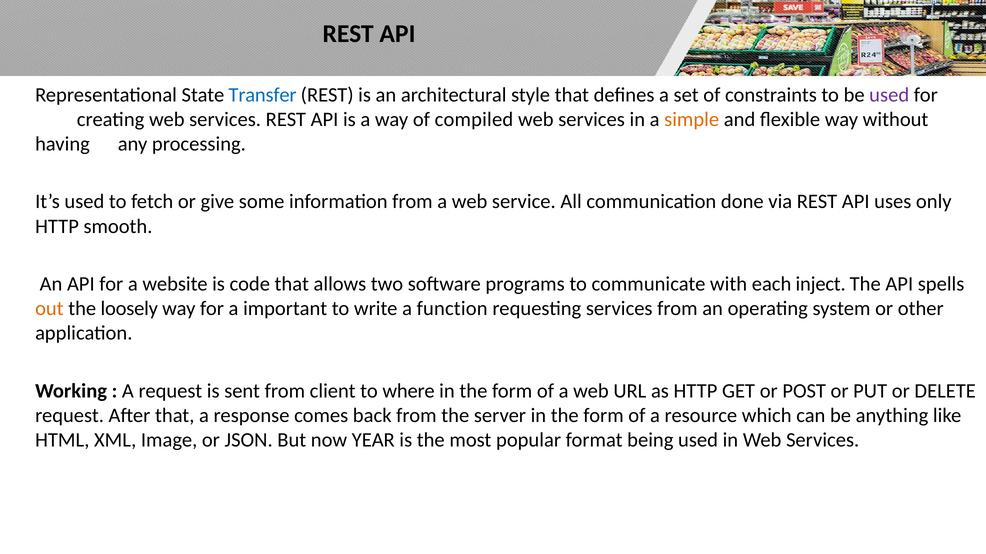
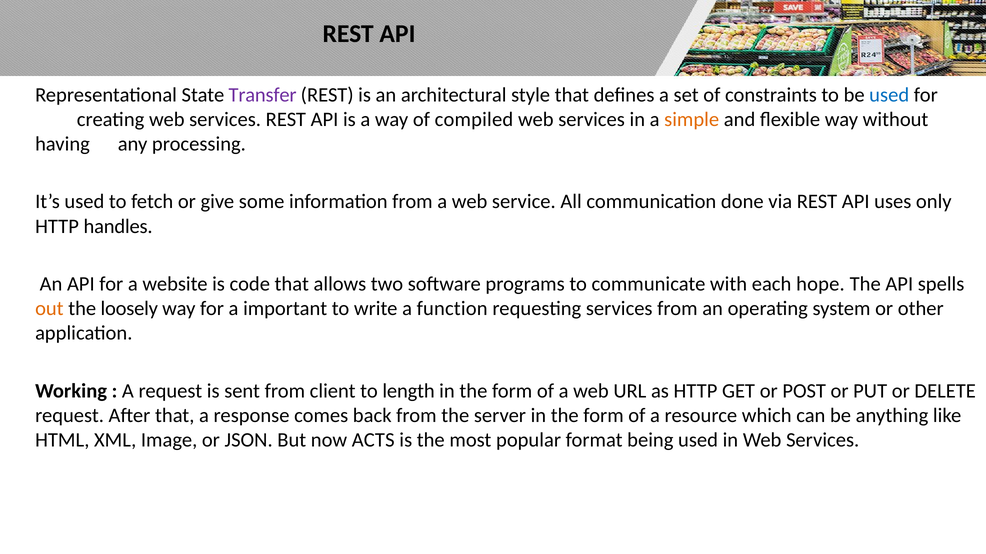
Transfer colour: blue -> purple
used at (889, 95) colour: purple -> blue
smooth: smooth -> handles
inject: inject -> hope
where: where -> length
YEAR: YEAR -> ACTS
